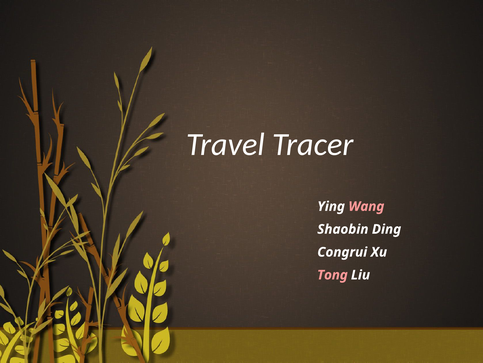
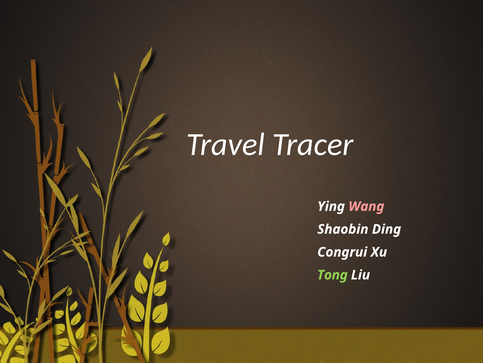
Tong colour: pink -> light green
